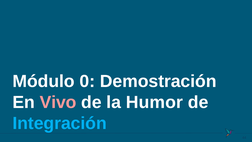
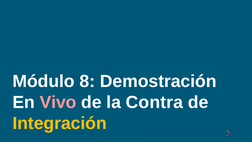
0: 0 -> 8
Humor: Humor -> Contra
Integración colour: light blue -> yellow
